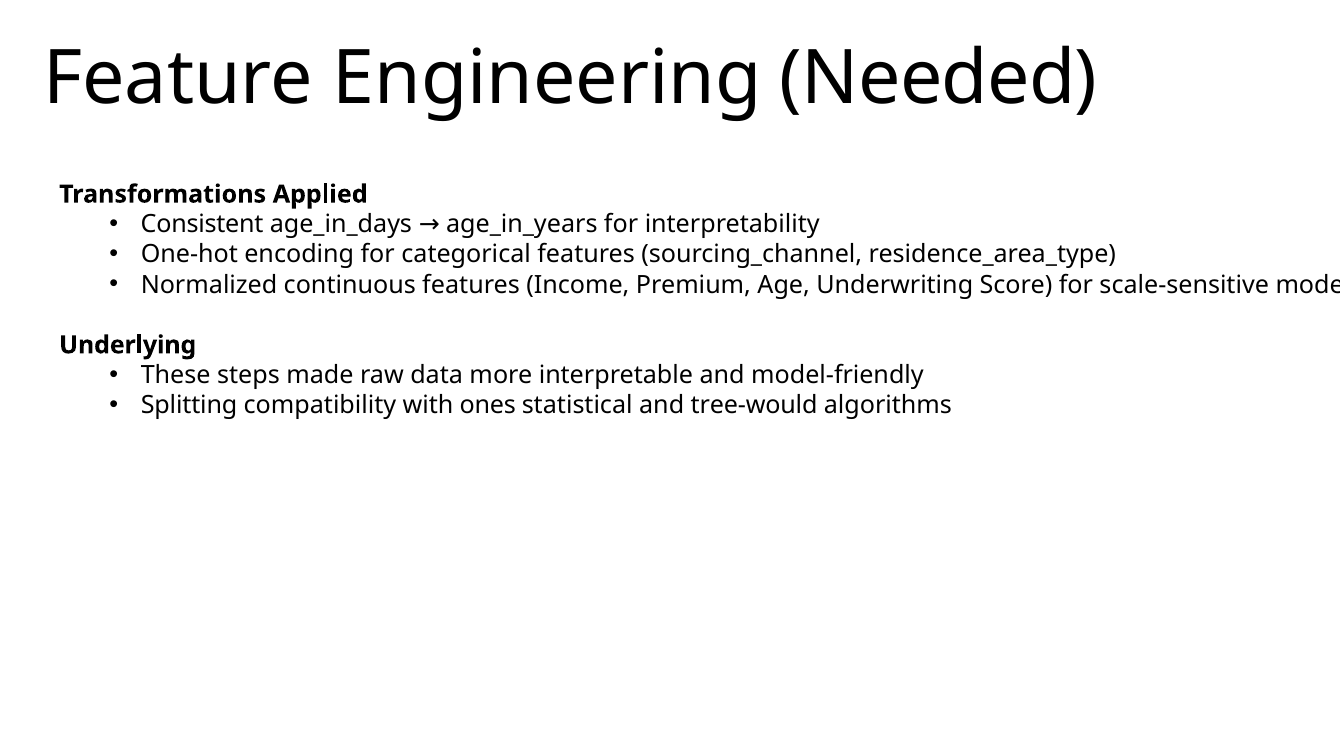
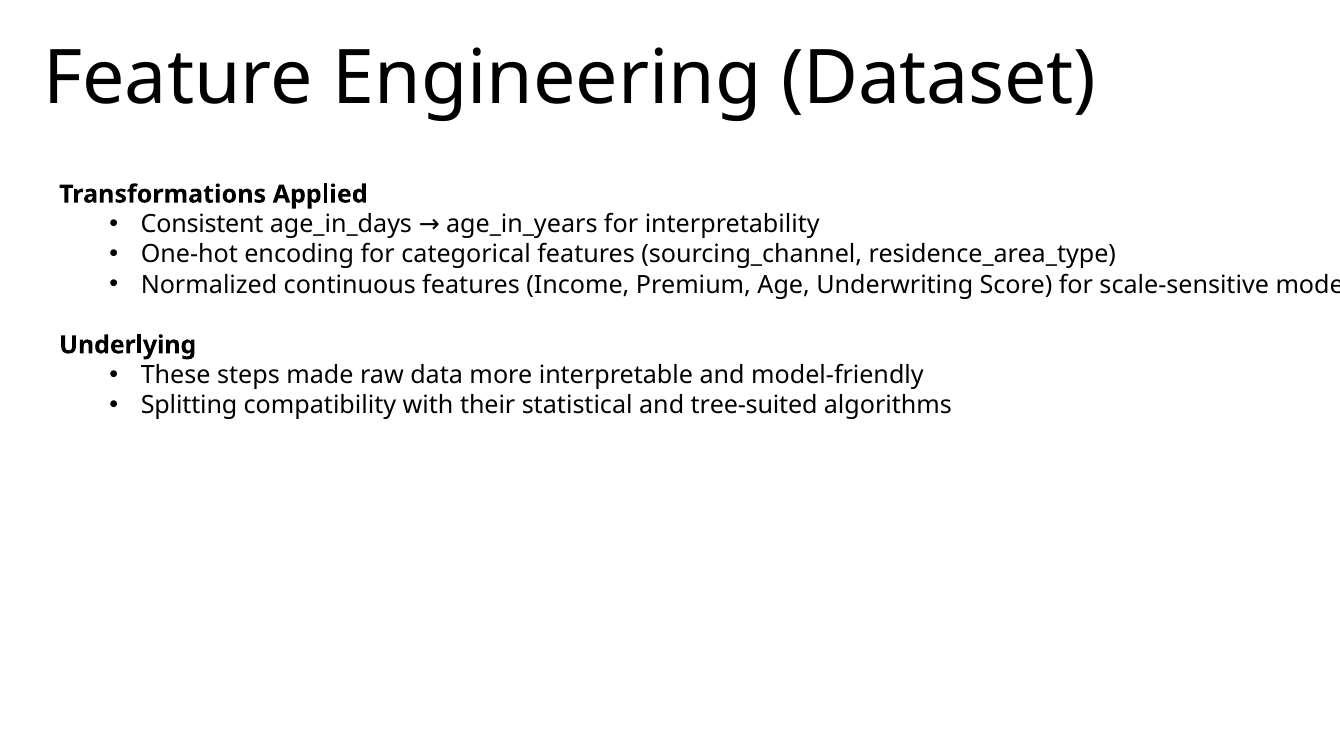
Needed: Needed -> Dataset
ones: ones -> their
tree-would: tree-would -> tree-suited
